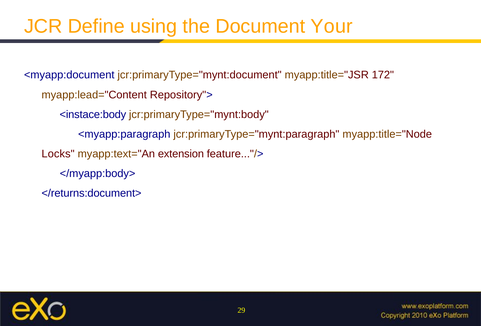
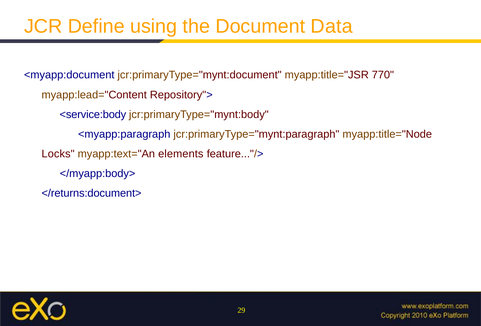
Your: Your -> Data
172: 172 -> 770
<instace:body: <instace:body -> <service:body
extension: extension -> elements
